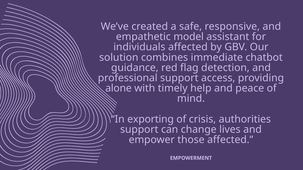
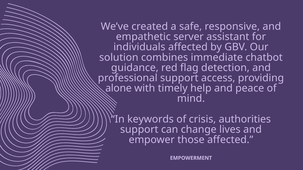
model: model -> server
exporting: exporting -> keywords
